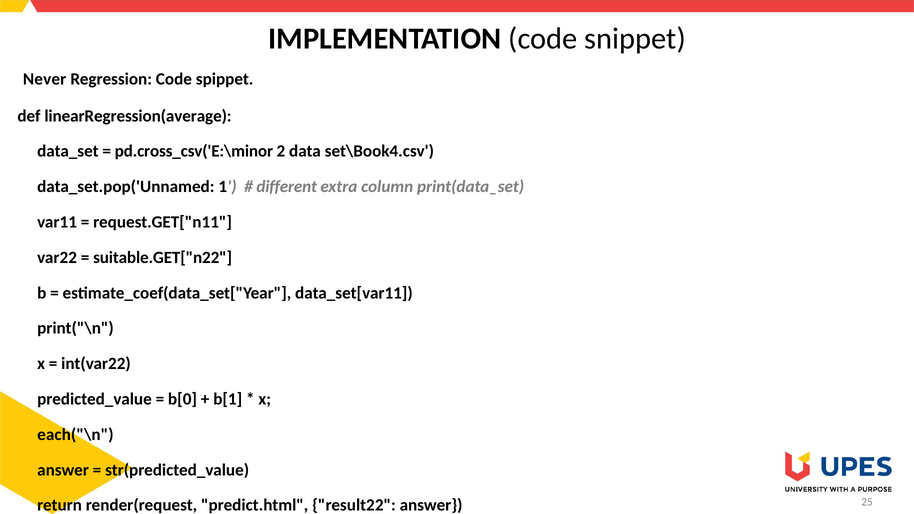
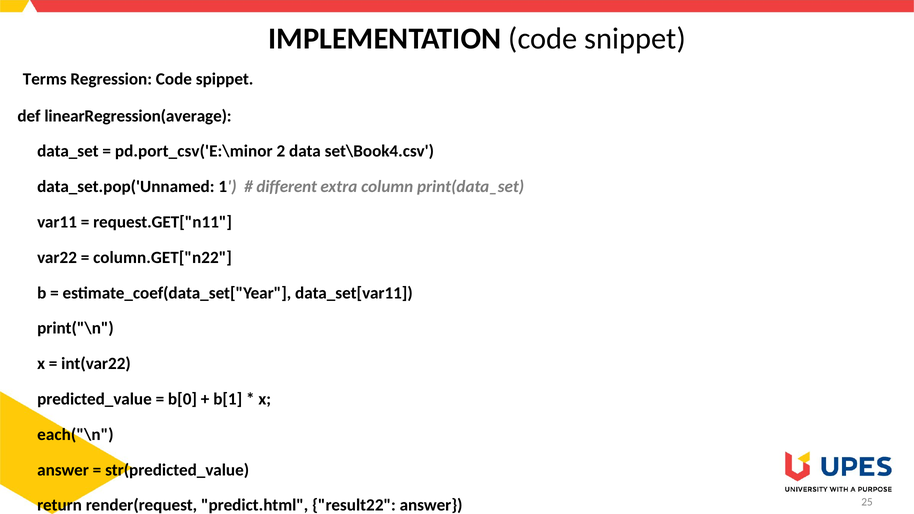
Never: Never -> Terms
pd.cross_csv('E:\minor: pd.cross_csv('E:\minor -> pd.port_csv('E:\minor
suitable.GET["n22: suitable.GET["n22 -> column.GET["n22
